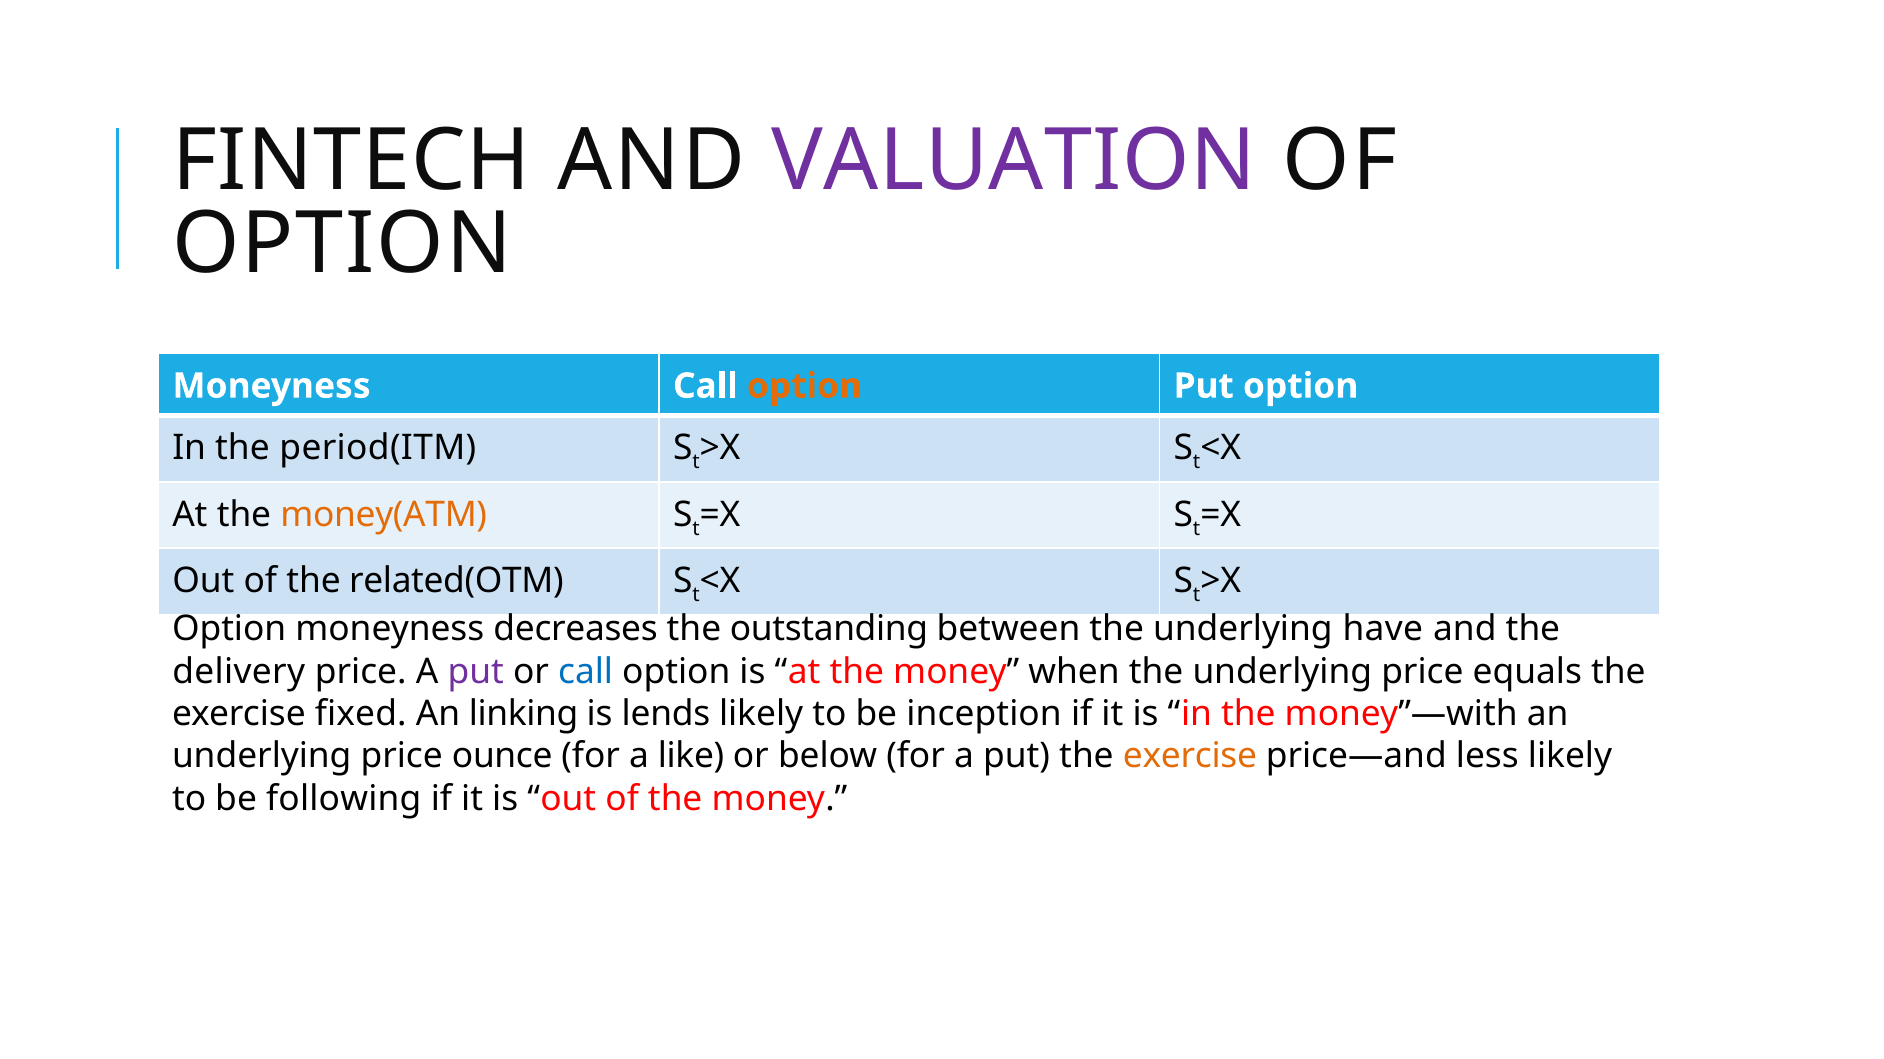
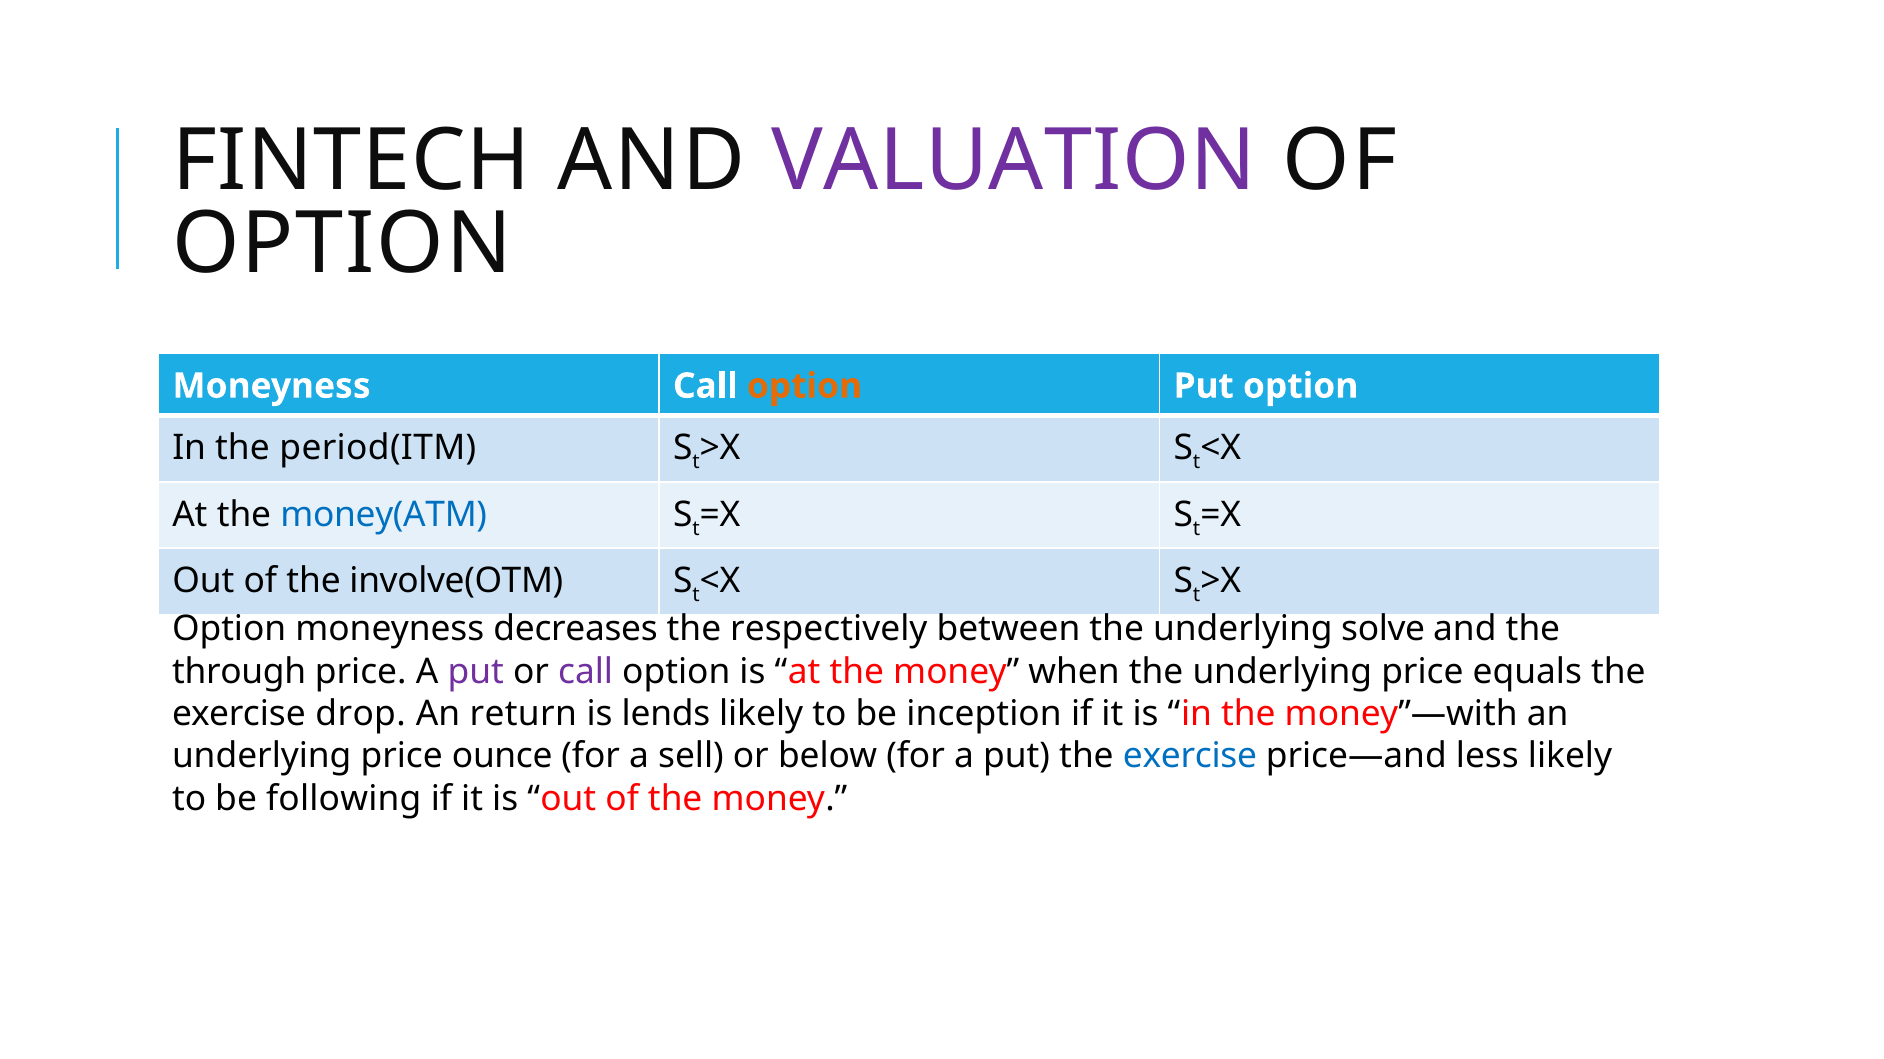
money(ATM colour: orange -> blue
related(OTM: related(OTM -> involve(OTM
outstanding: outstanding -> respectively
have: have -> solve
delivery: delivery -> through
call at (586, 672) colour: blue -> purple
fixed: fixed -> drop
linking: linking -> return
like: like -> sell
exercise at (1190, 757) colour: orange -> blue
